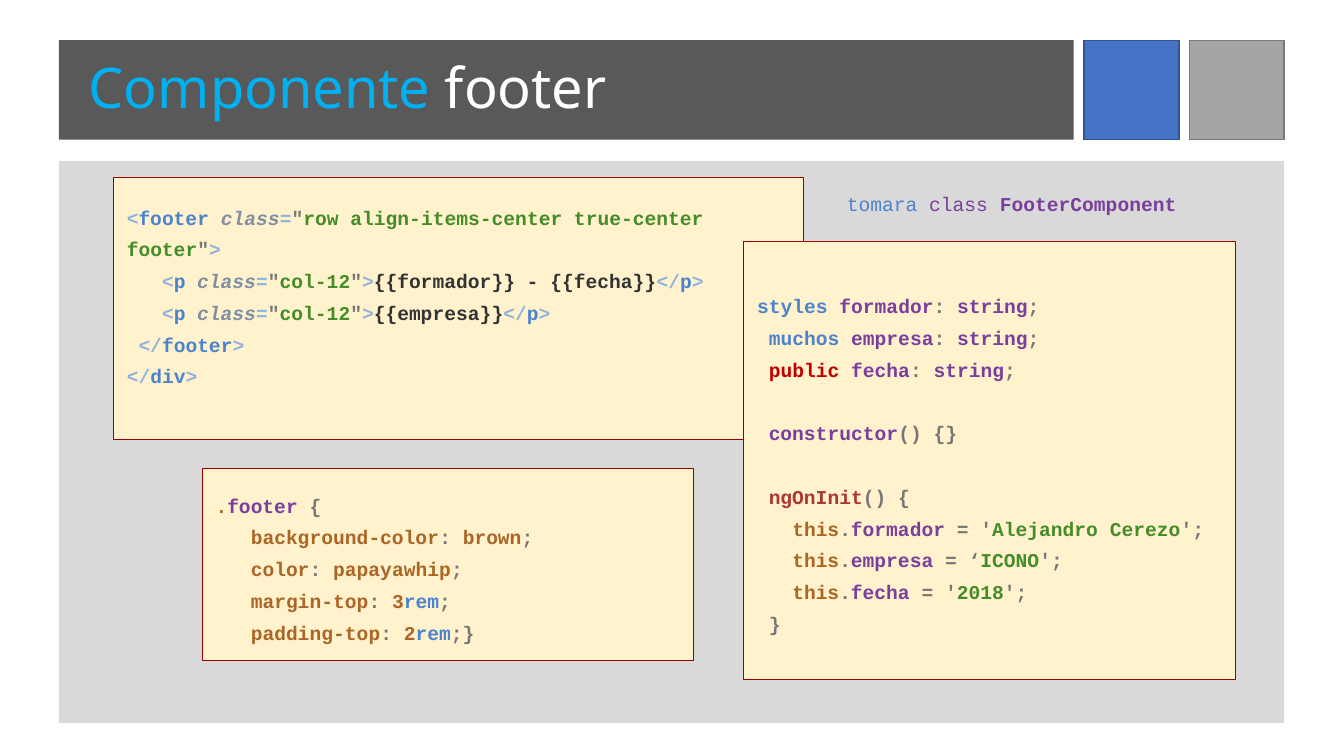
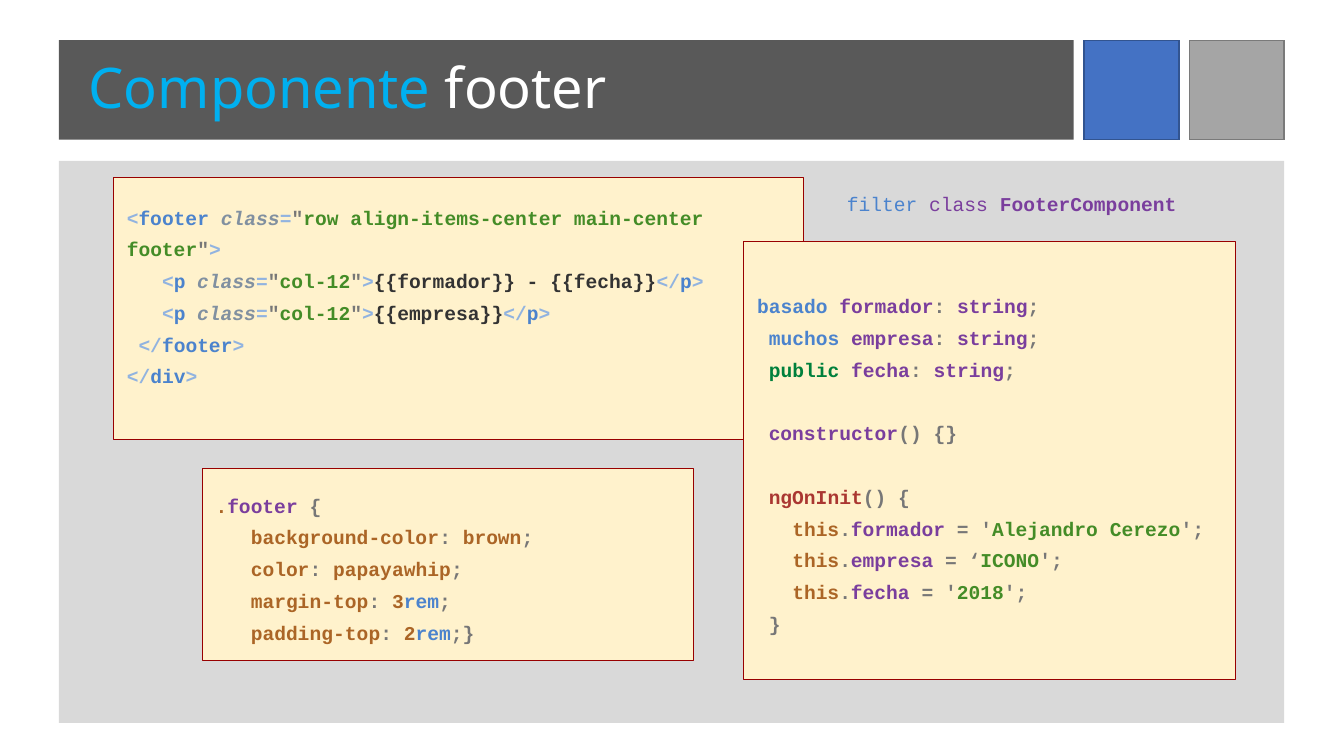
tomara: tomara -> filter
true-center: true-center -> main-center
styles: styles -> basado
public colour: red -> green
